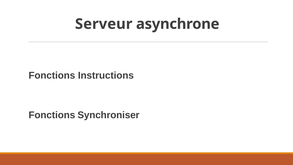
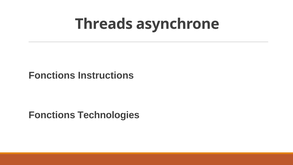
Serveur: Serveur -> Threads
Synchroniser: Synchroniser -> Technologies
